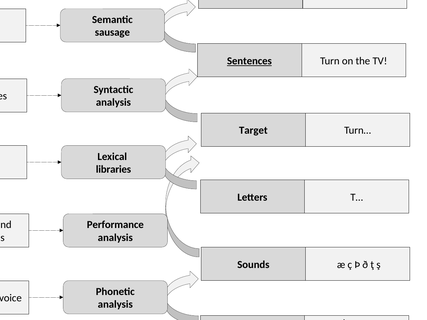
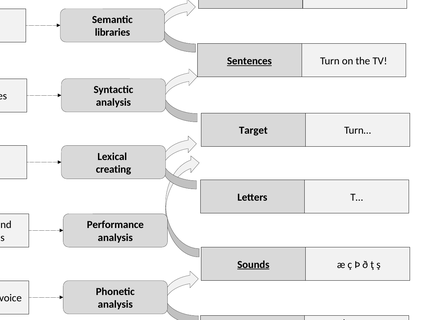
sausage: sausage -> libraries
libraries: libraries -> creating
Sounds underline: none -> present
